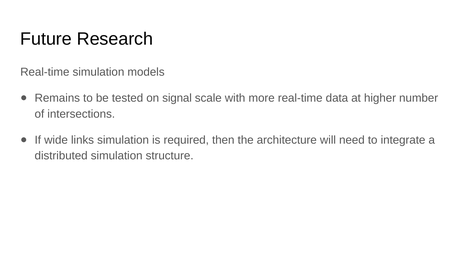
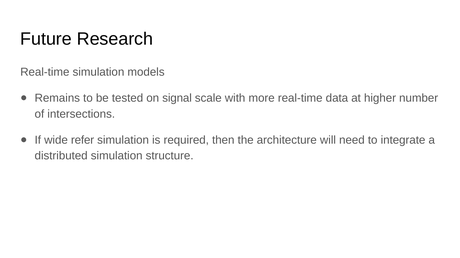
links: links -> refer
